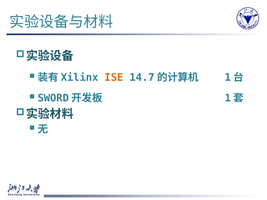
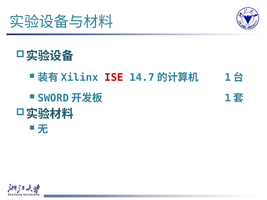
ISE colour: orange -> red
